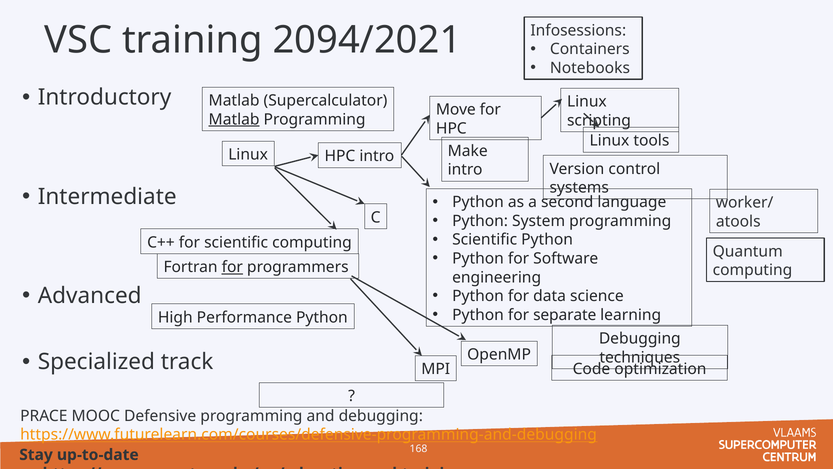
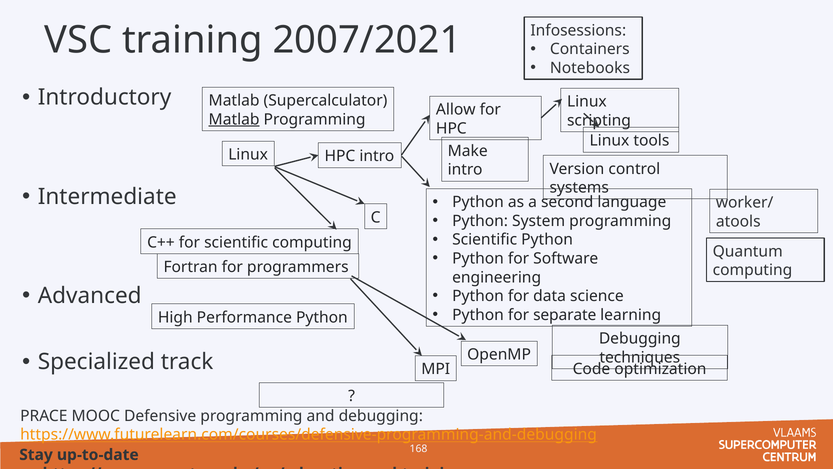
2094/2021: 2094/2021 -> 2007/2021
Move: Move -> Allow
for at (232, 267) underline: present -> none
